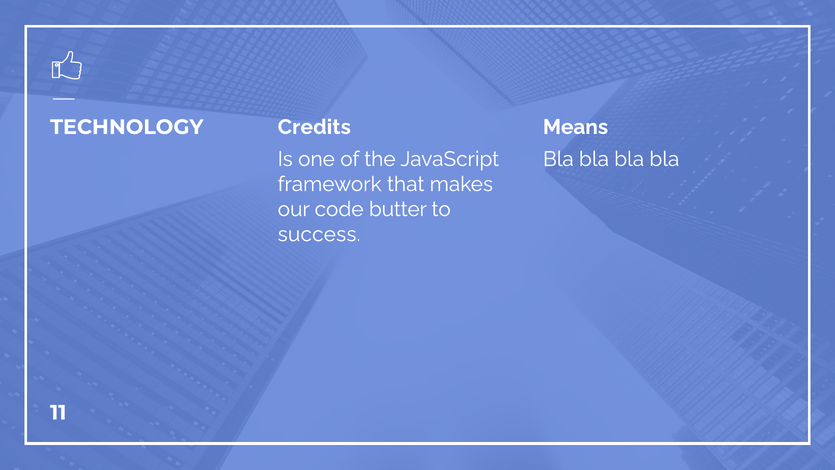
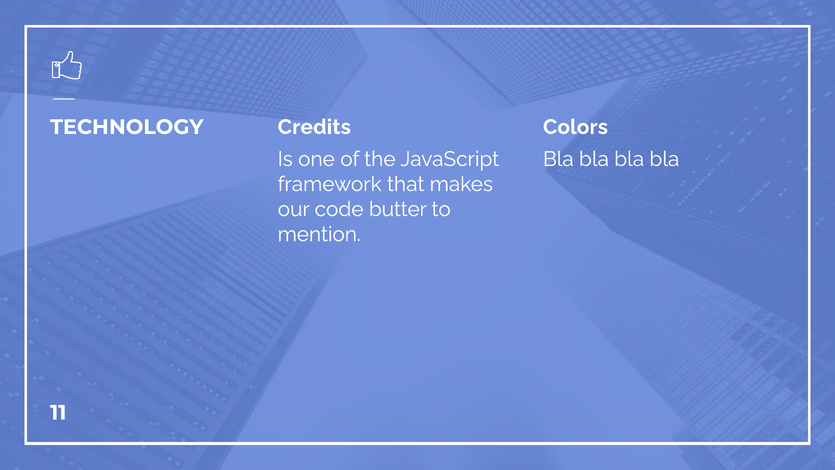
Means: Means -> Colors
success: success -> mention
